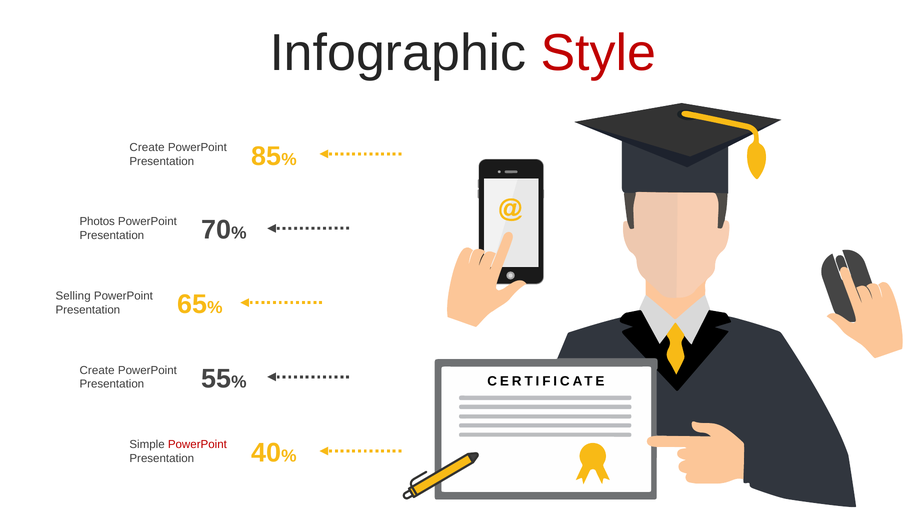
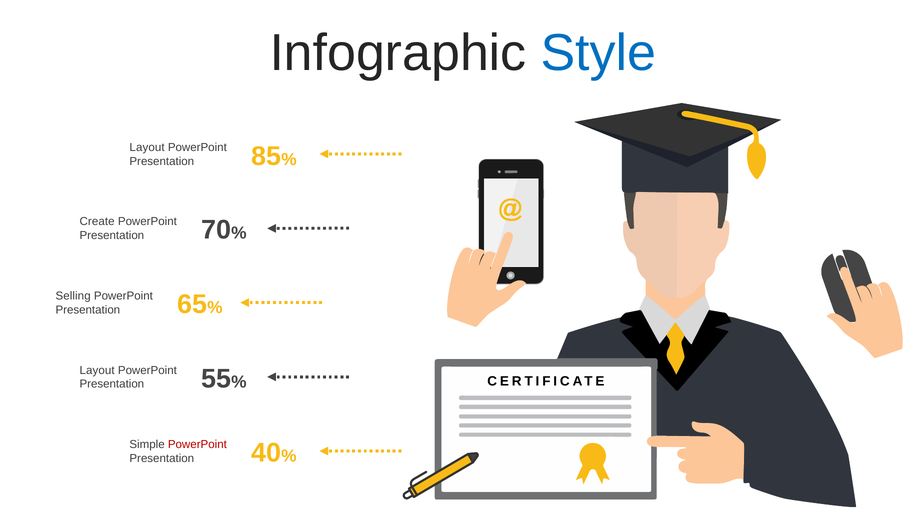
Style colour: red -> blue
Create at (147, 147): Create -> Layout
Photos: Photos -> Create
Create at (97, 370): Create -> Layout
